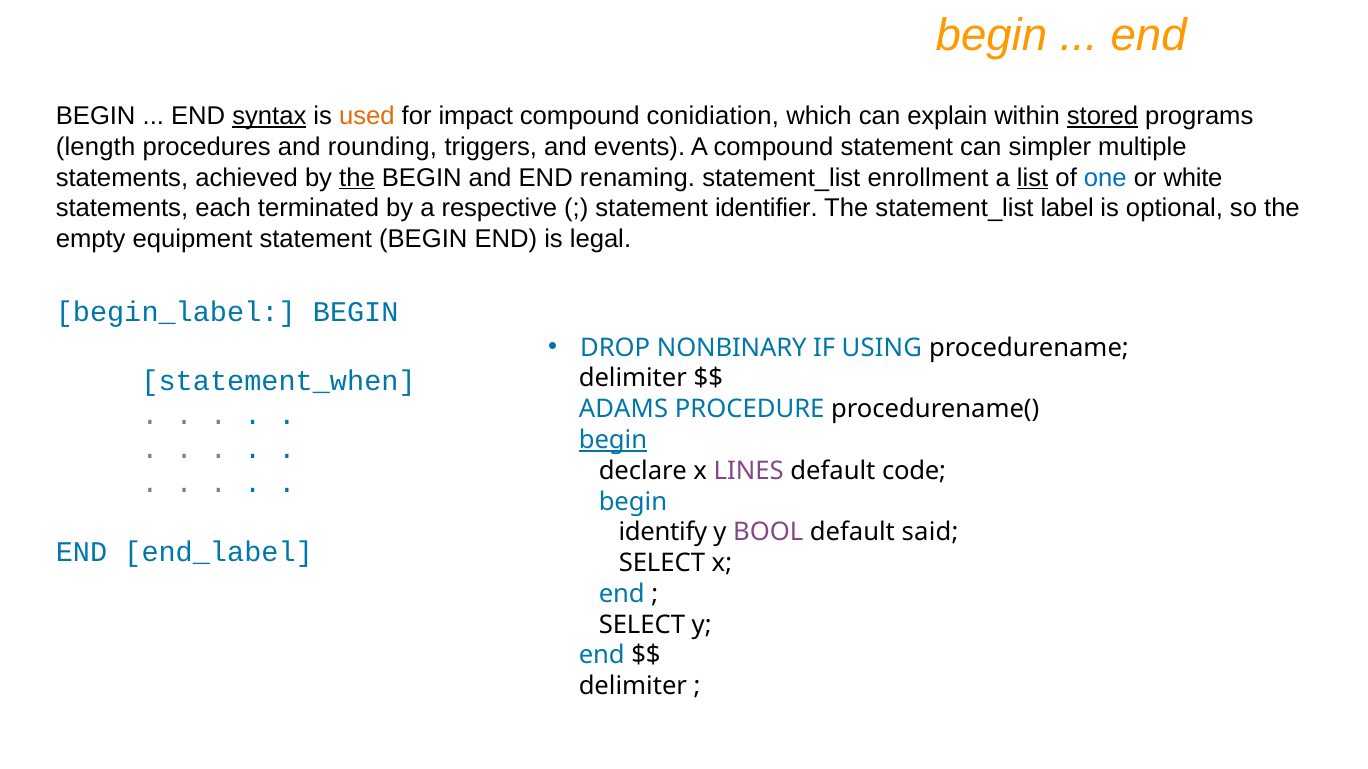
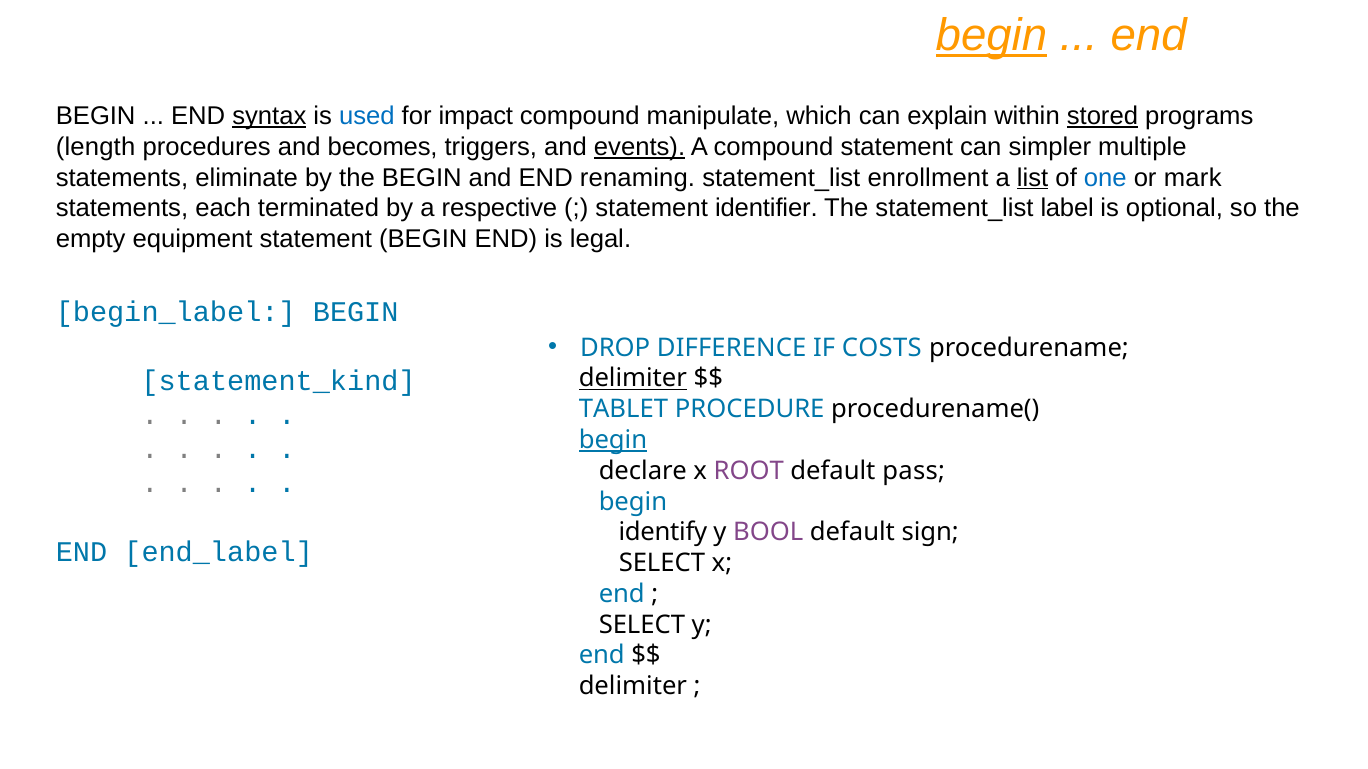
begin at (991, 36) underline: none -> present
used colour: orange -> blue
conidiation: conidiation -> manipulate
rounding: rounding -> becomes
events underline: none -> present
achieved: achieved -> eliminate
the at (357, 178) underline: present -> none
white: white -> mark
NONBINARY: NONBINARY -> DIFFERENCE
USING: USING -> COSTS
statement_when: statement_when -> statement_kind
delimiter at (633, 379) underline: none -> present
ADAMS: ADAMS -> TABLET
LINES: LINES -> ROOT
code: code -> pass
said: said -> sign
